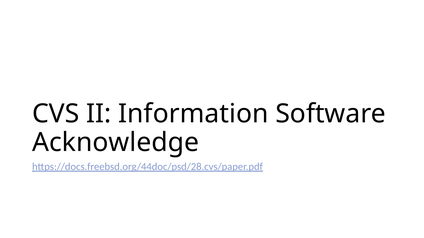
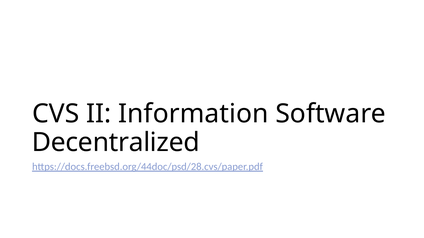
Acknowledge: Acknowledge -> Decentralized
